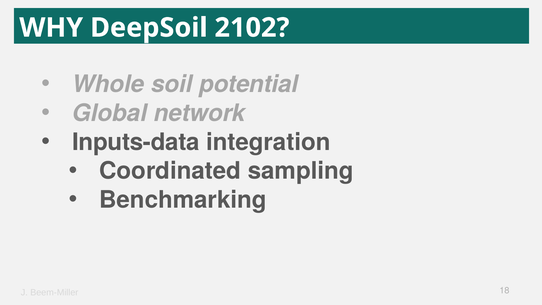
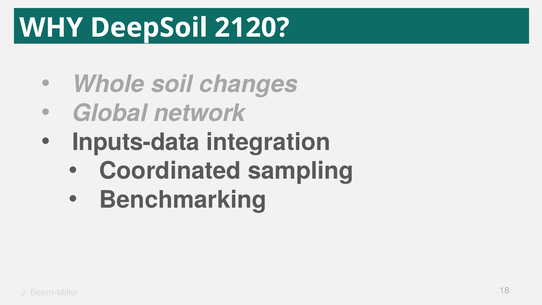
2102: 2102 -> 2120
potential: potential -> changes
